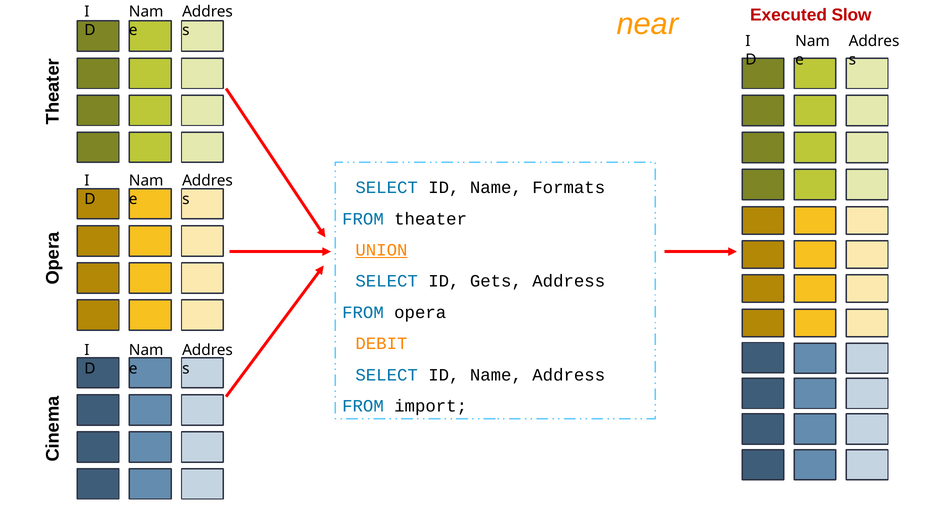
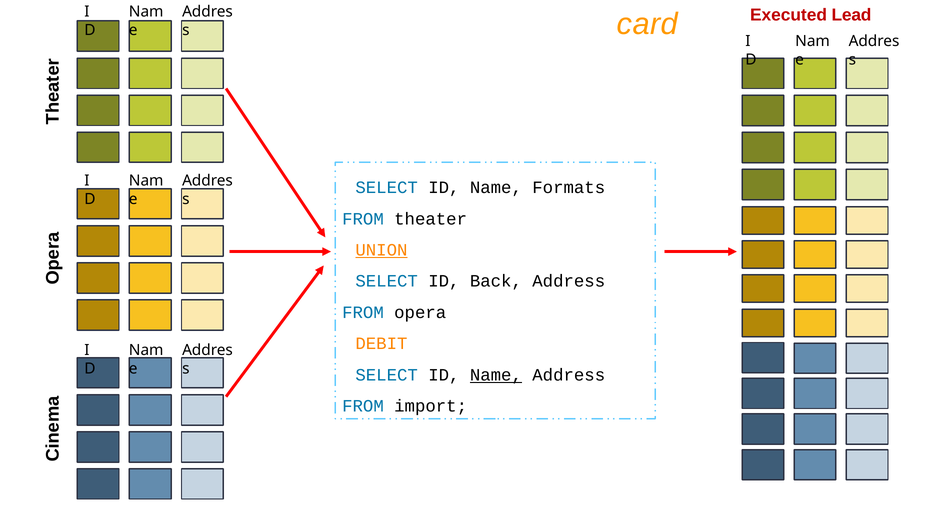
Slow: Slow -> Lead
near: near -> card
Gets: Gets -> Back
Name at (496, 375) underline: none -> present
